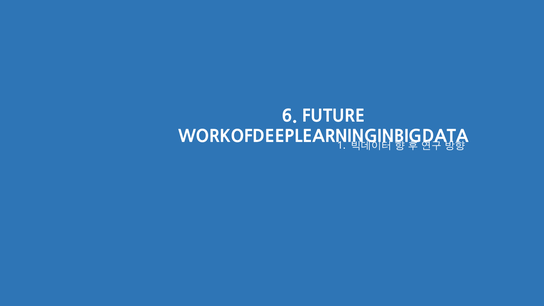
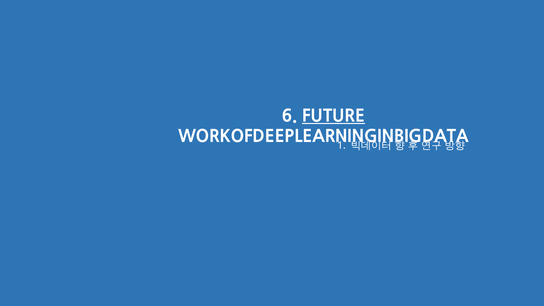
FUTURE underline: none -> present
